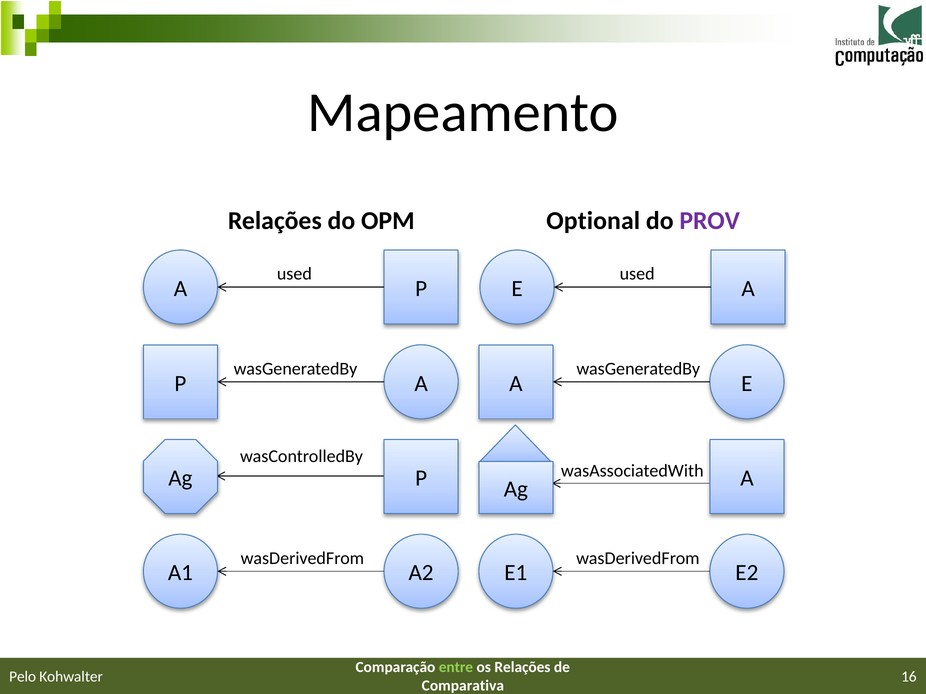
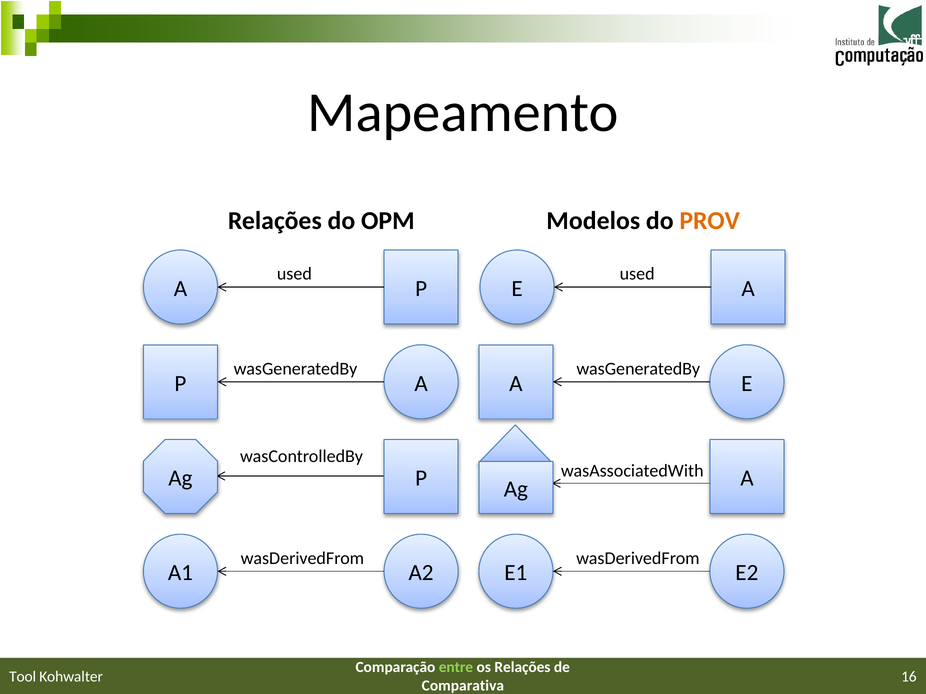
Optional: Optional -> Modelos
PROV colour: purple -> orange
Pelo: Pelo -> Tool
